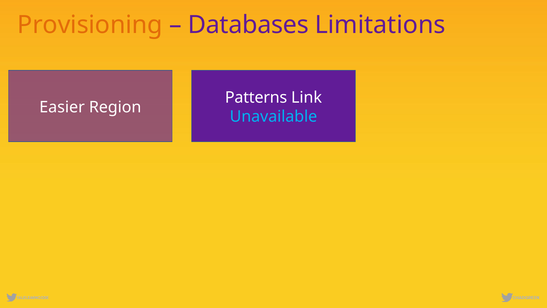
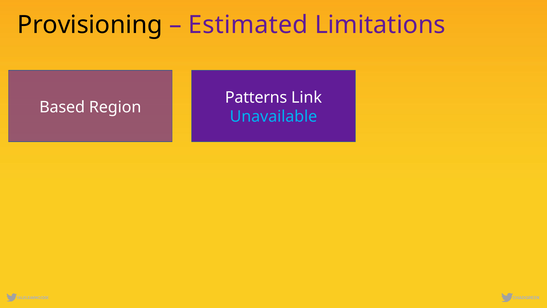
Provisioning colour: orange -> black
Databases: Databases -> Estimated
Easier: Easier -> Based
